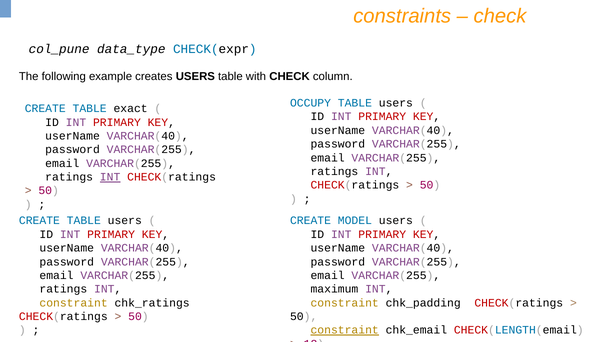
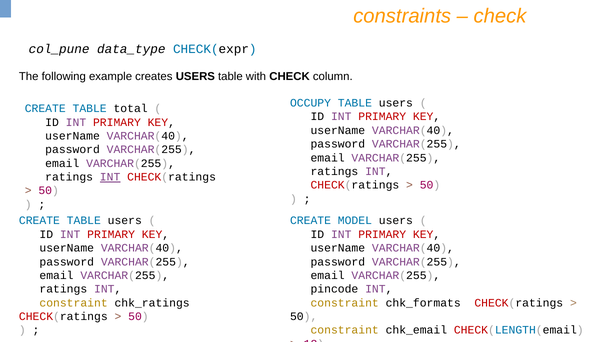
exact: exact -> total
maximum: maximum -> pincode
chk_padding: chk_padding -> chk_formats
constraint at (345, 330) underline: present -> none
